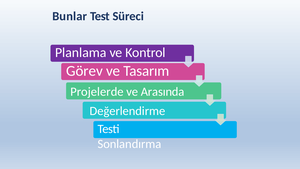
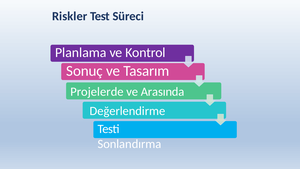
Bunlar: Bunlar -> Riskler
Görev: Görev -> Sonuç
